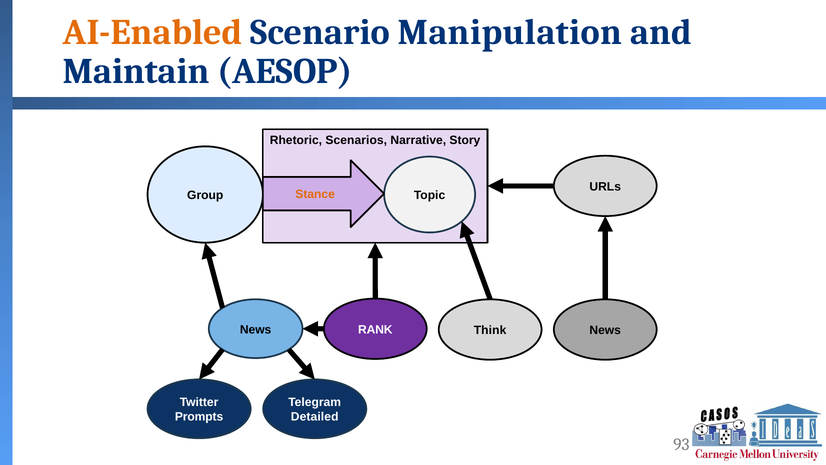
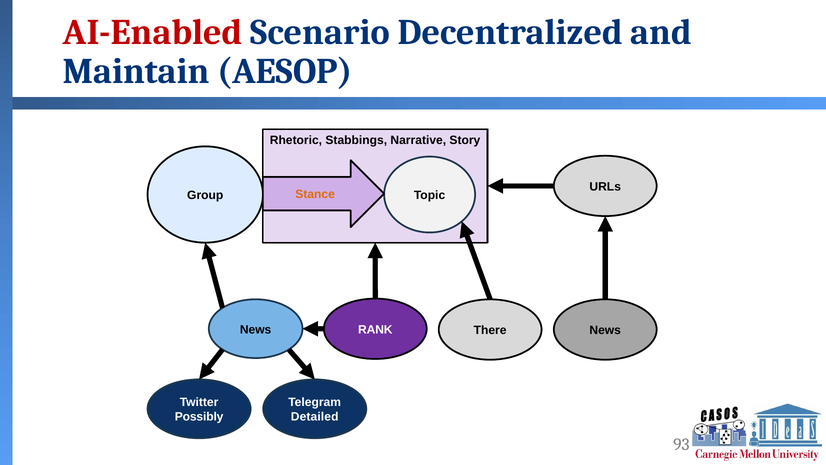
AI-Enabled colour: orange -> red
Manipulation: Manipulation -> Decentralized
Scenarios: Scenarios -> Stabbings
Think: Think -> There
Prompts: Prompts -> Possibly
